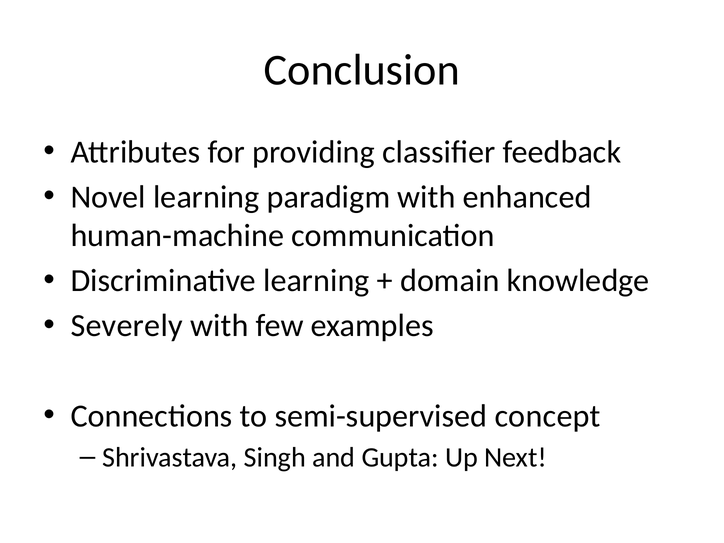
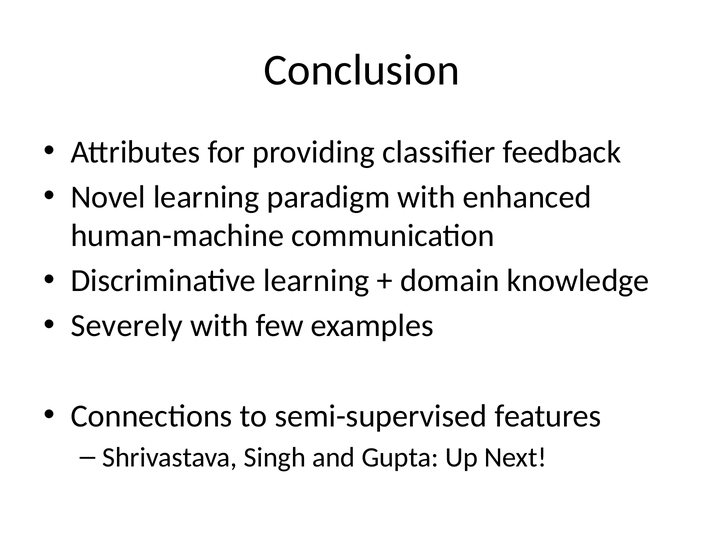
concept: concept -> features
